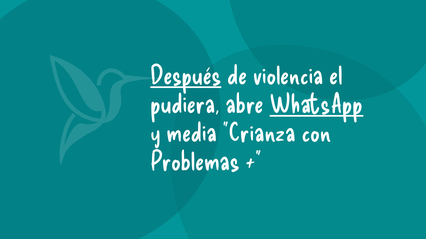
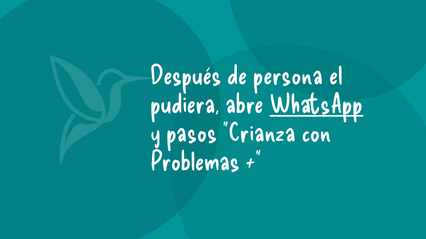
Después underline: present -> none
violencia: violencia -> persona
media: media -> pasos
